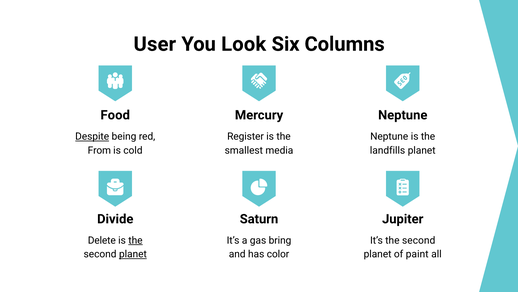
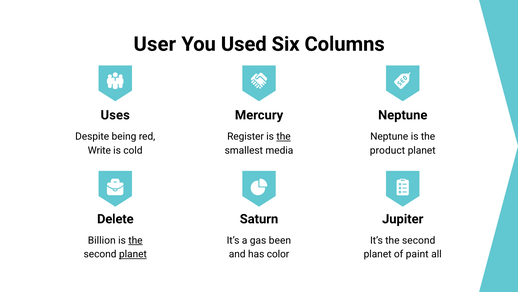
Look: Look -> Used
Food: Food -> Uses
Despite underline: present -> none
the at (284, 136) underline: none -> present
From: From -> Write
landfills: landfills -> product
Divide: Divide -> Delete
Delete: Delete -> Billion
bring: bring -> been
